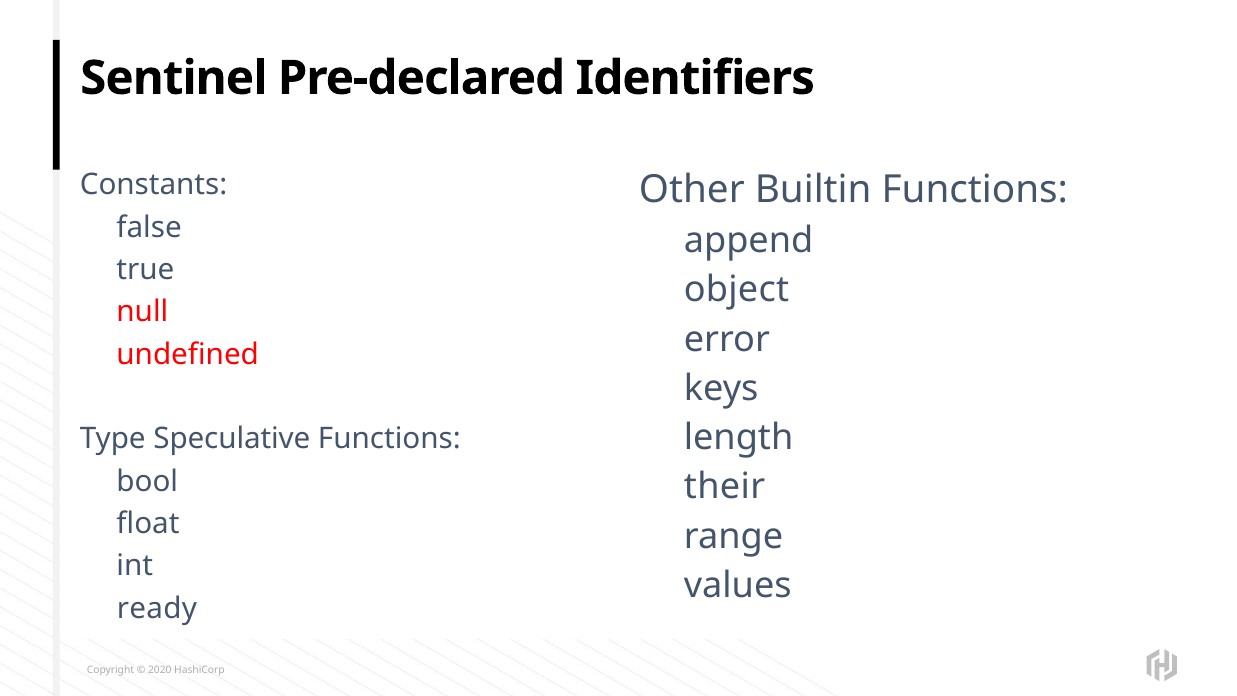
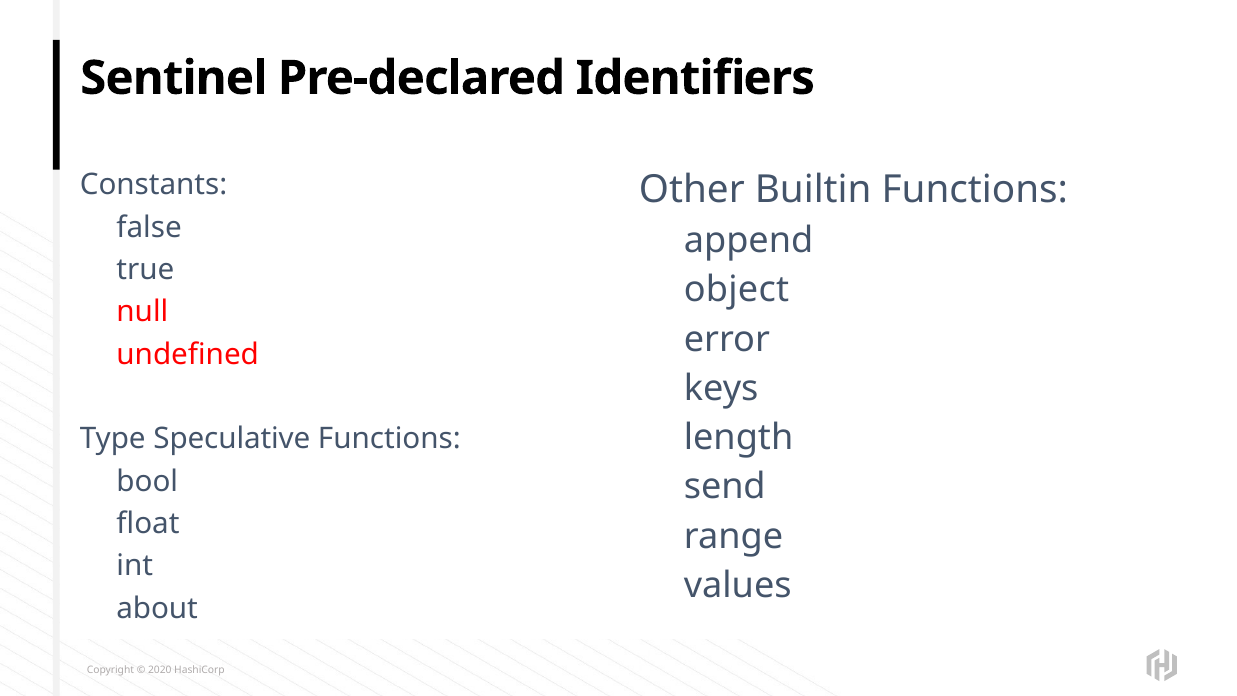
their: their -> send
ready: ready -> about
